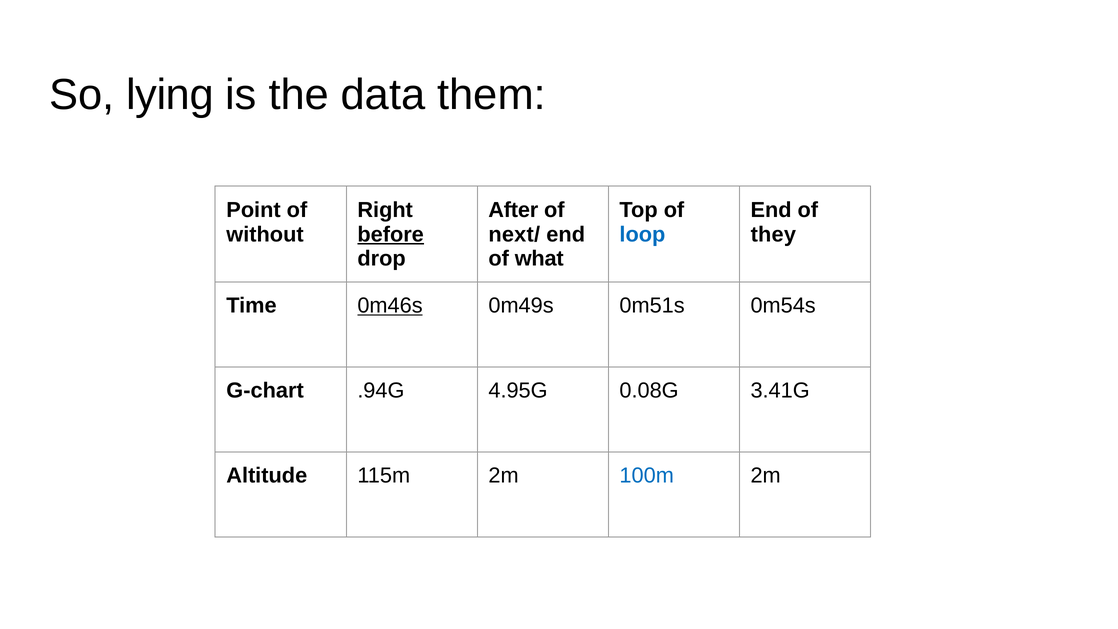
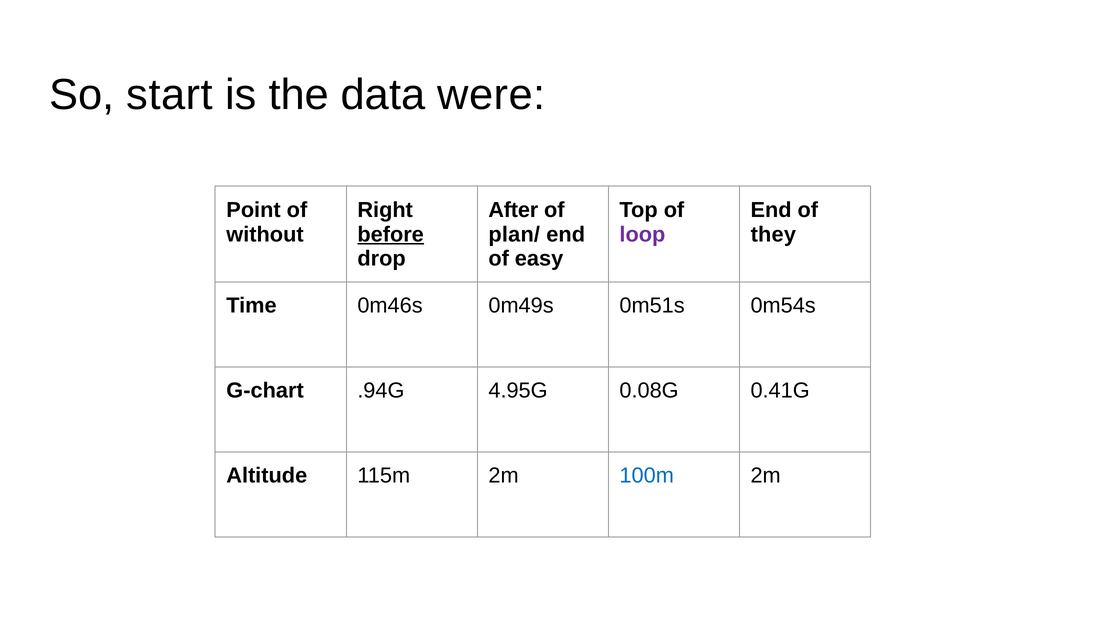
lying: lying -> start
them: them -> were
next/: next/ -> plan/
loop colour: blue -> purple
what: what -> easy
0m46s underline: present -> none
3.41G: 3.41G -> 0.41G
